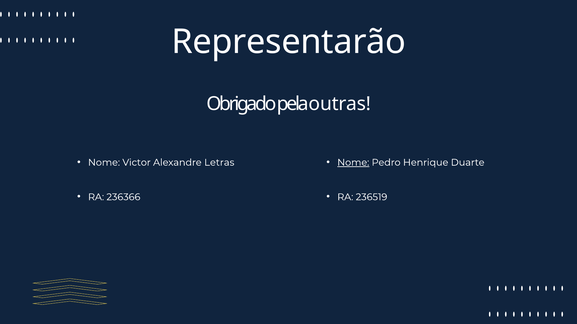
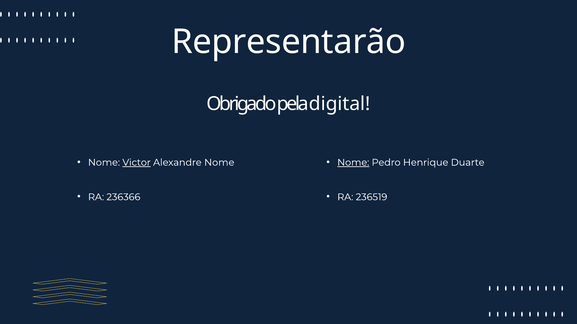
outras: outras -> digital
Victor underline: none -> present
Alexandre Letras: Letras -> Nome
